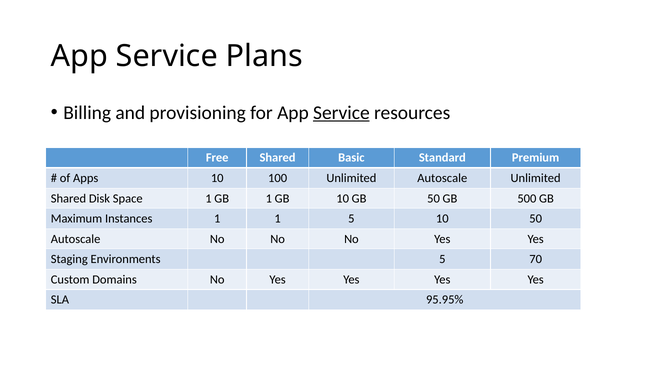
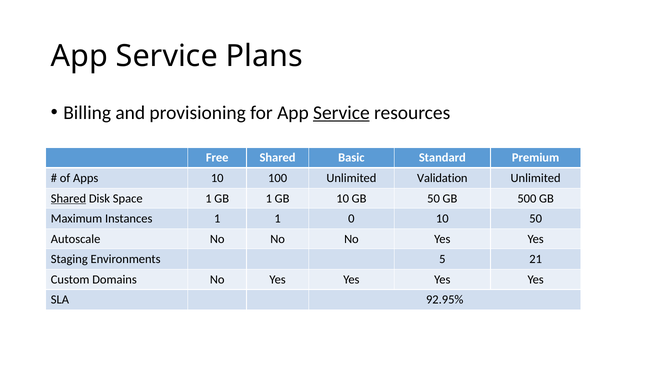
Unlimited Autoscale: Autoscale -> Validation
Shared at (68, 198) underline: none -> present
1 5: 5 -> 0
70: 70 -> 21
95.95%: 95.95% -> 92.95%
